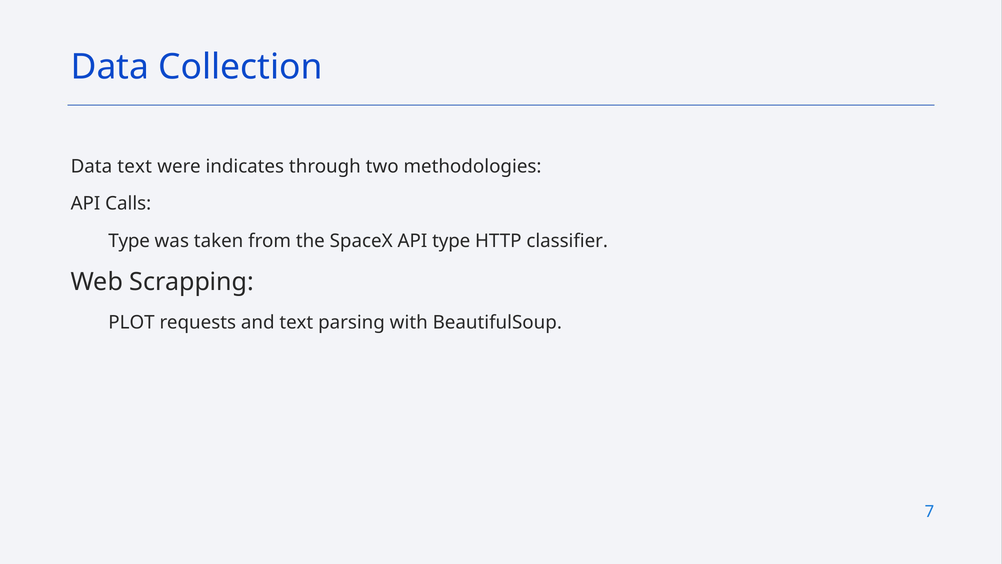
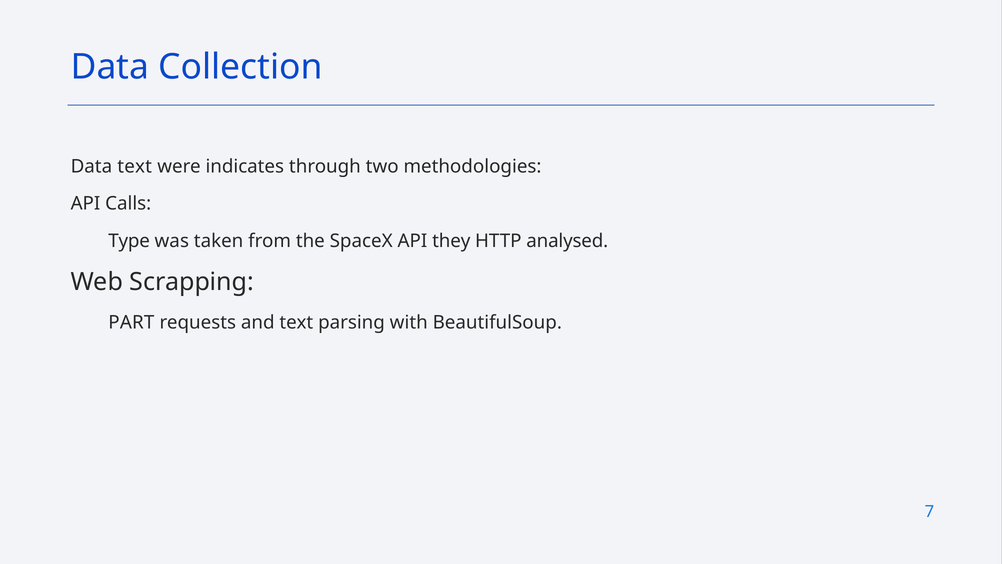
API type: type -> they
classifier: classifier -> analysed
PLOT: PLOT -> PART
